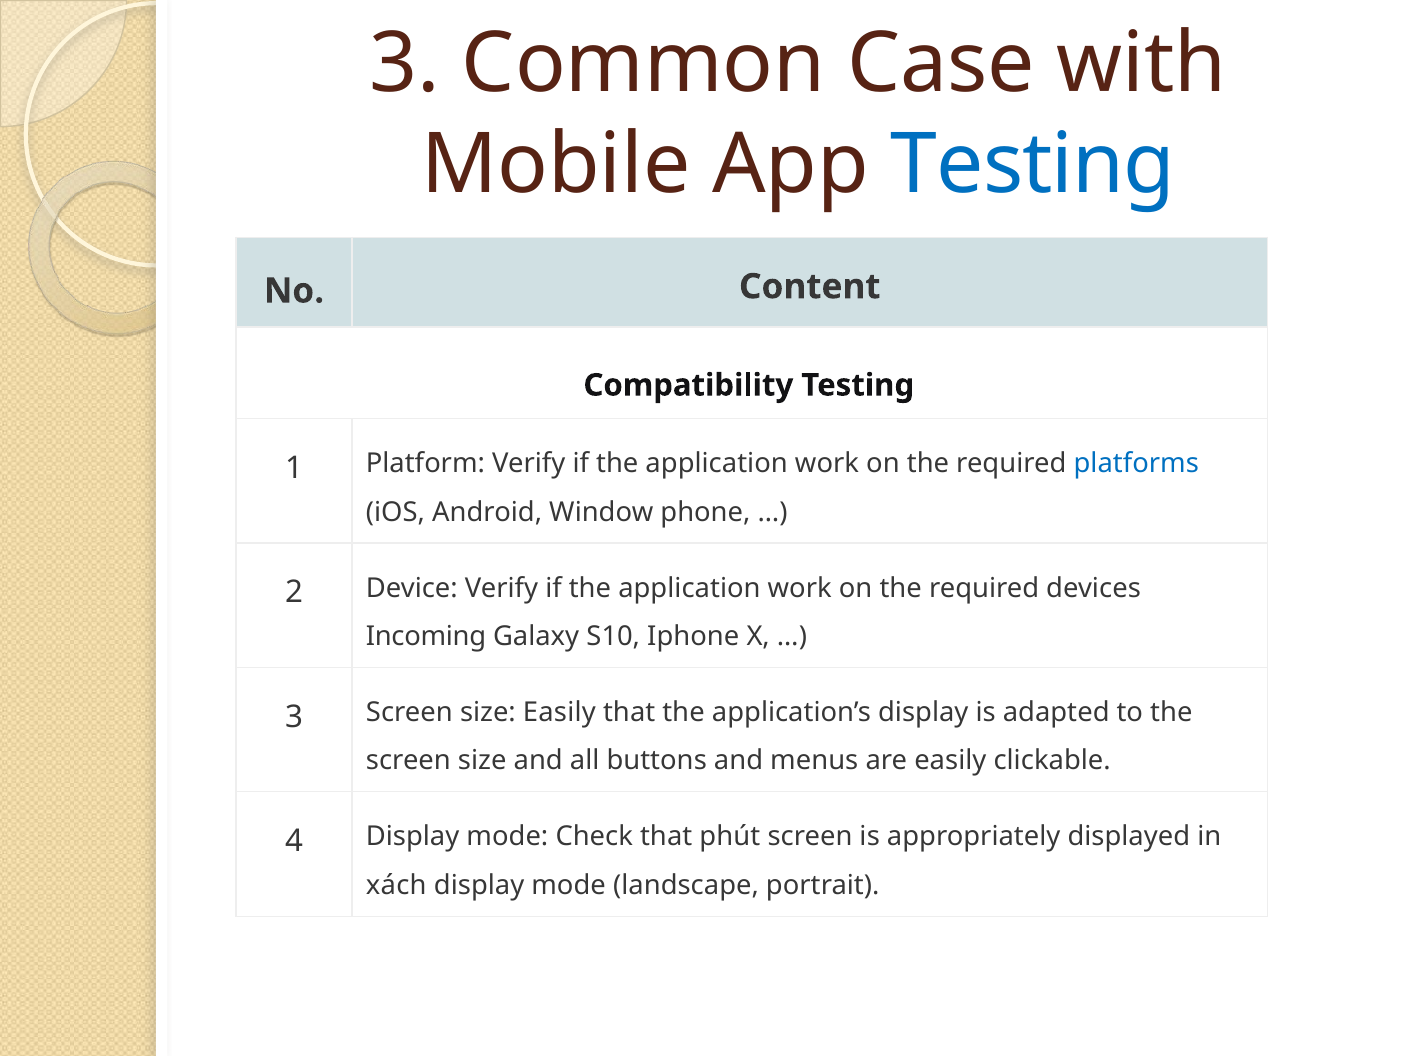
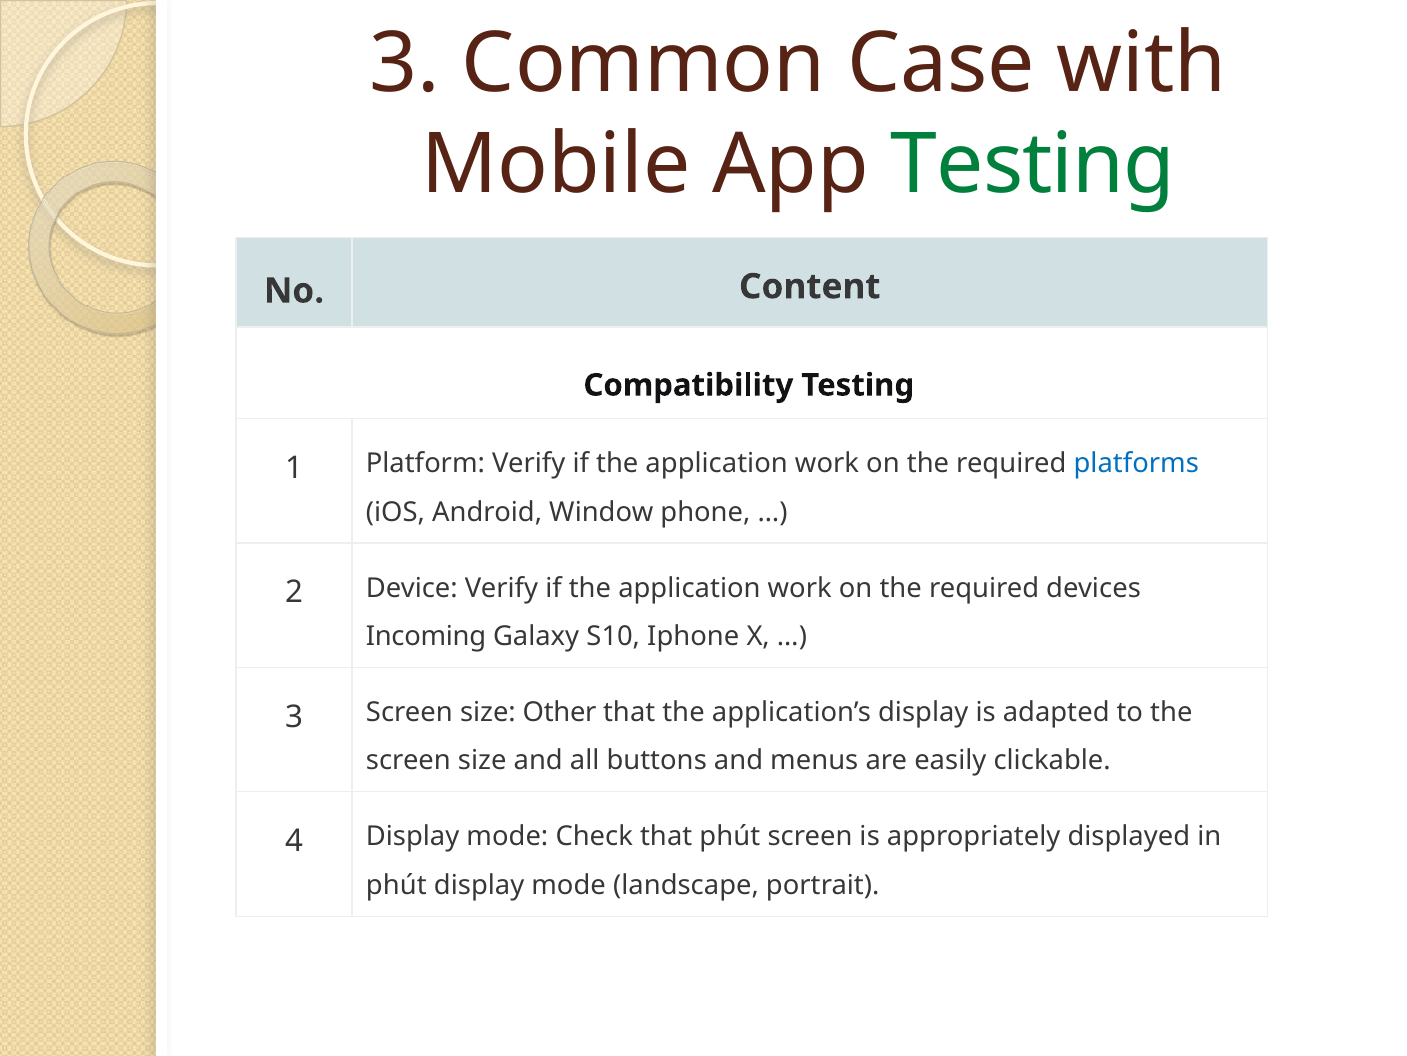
Testing at (1033, 164) colour: blue -> green
size Easily: Easily -> Other
xách at (396, 884): xách -> phút
